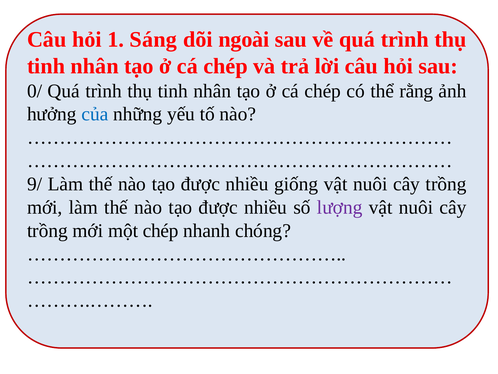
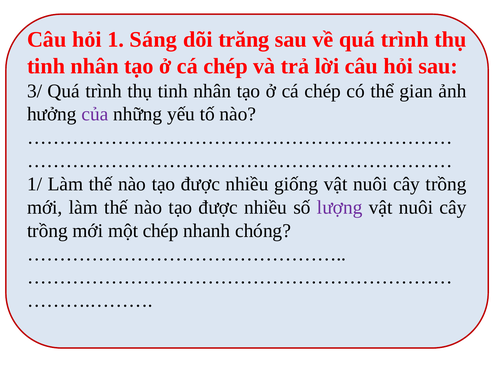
ngoài: ngoài -> trăng
0/: 0/ -> 3/
rằng: rằng -> gian
của colour: blue -> purple
9/: 9/ -> 1/
